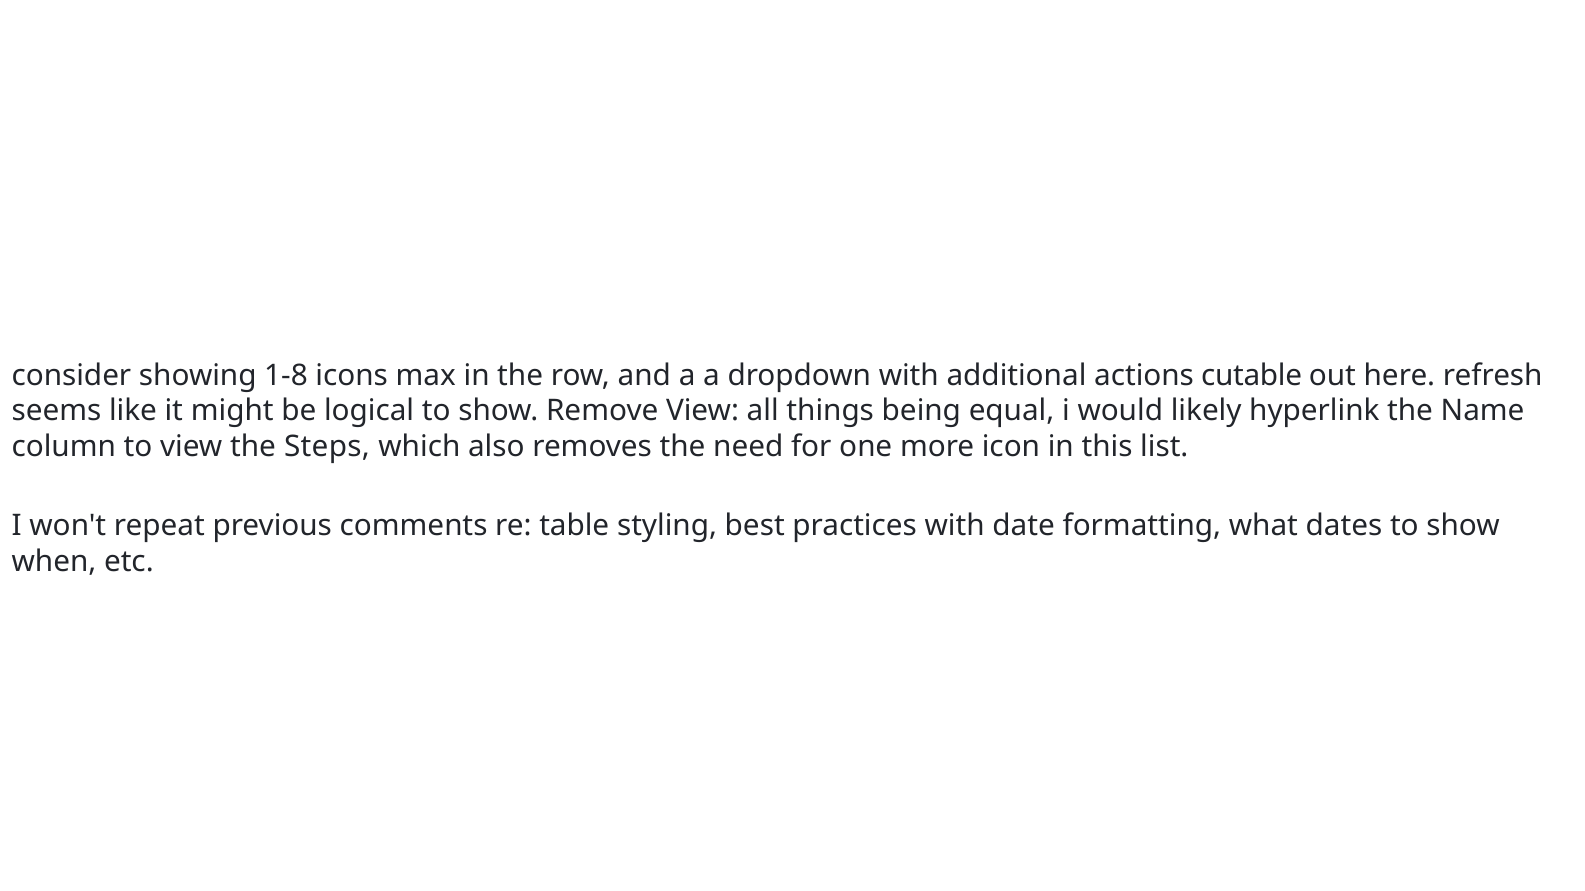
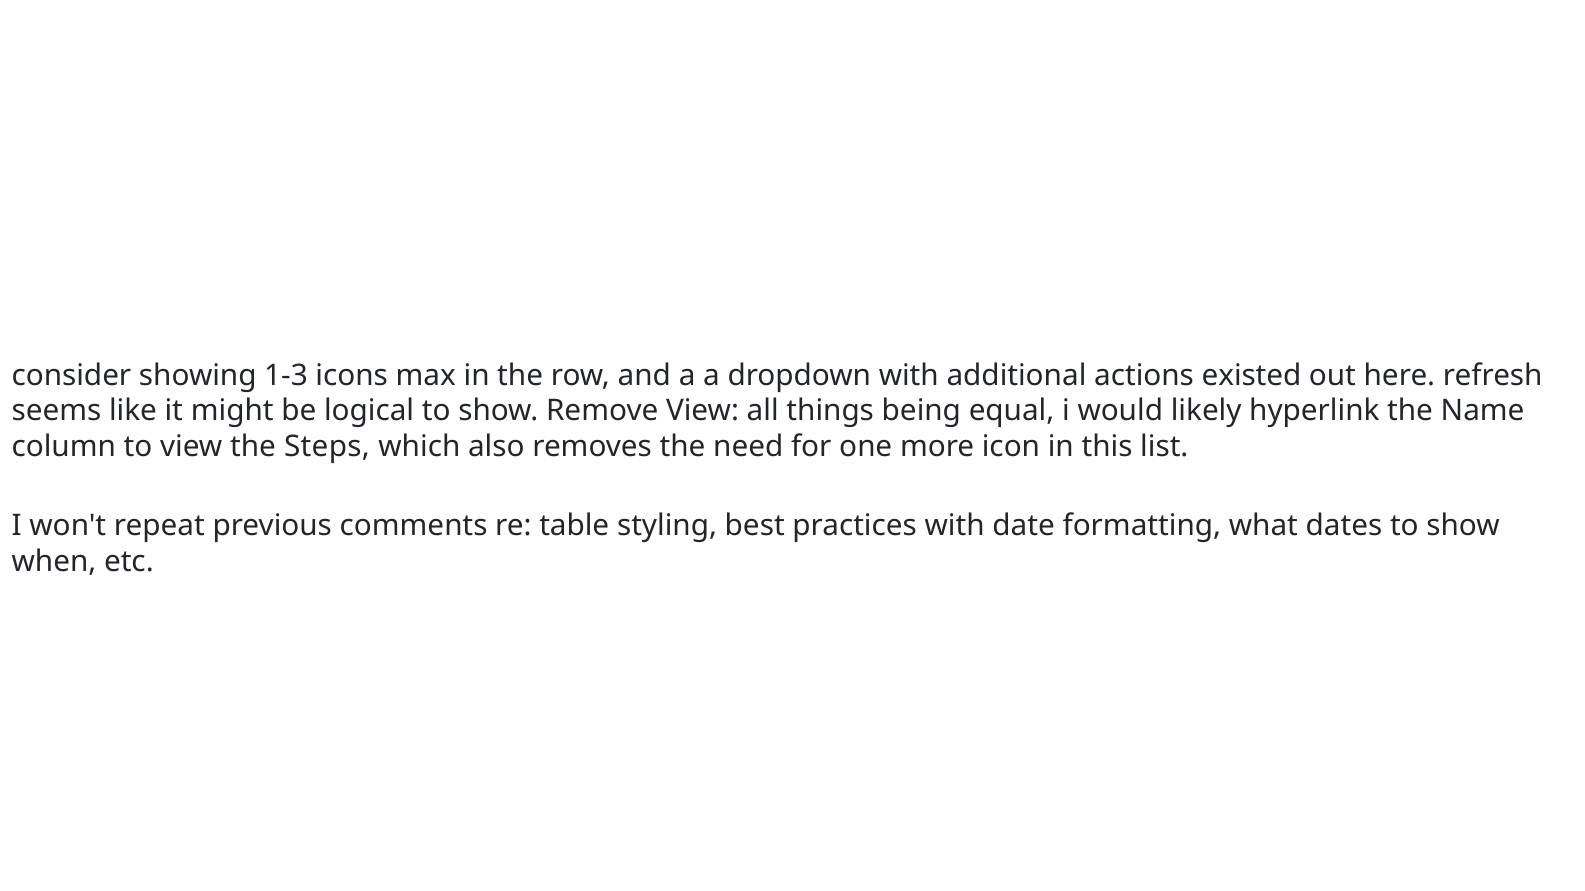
1-8: 1-8 -> 1-3
cutable: cutable -> existed
